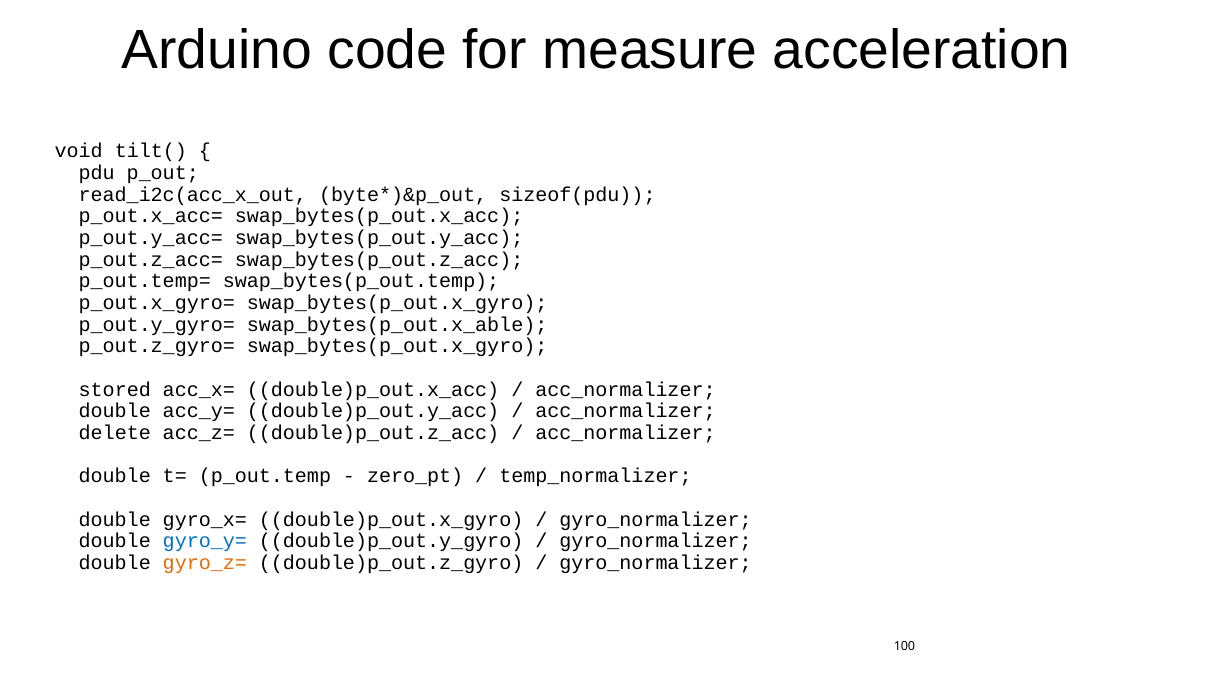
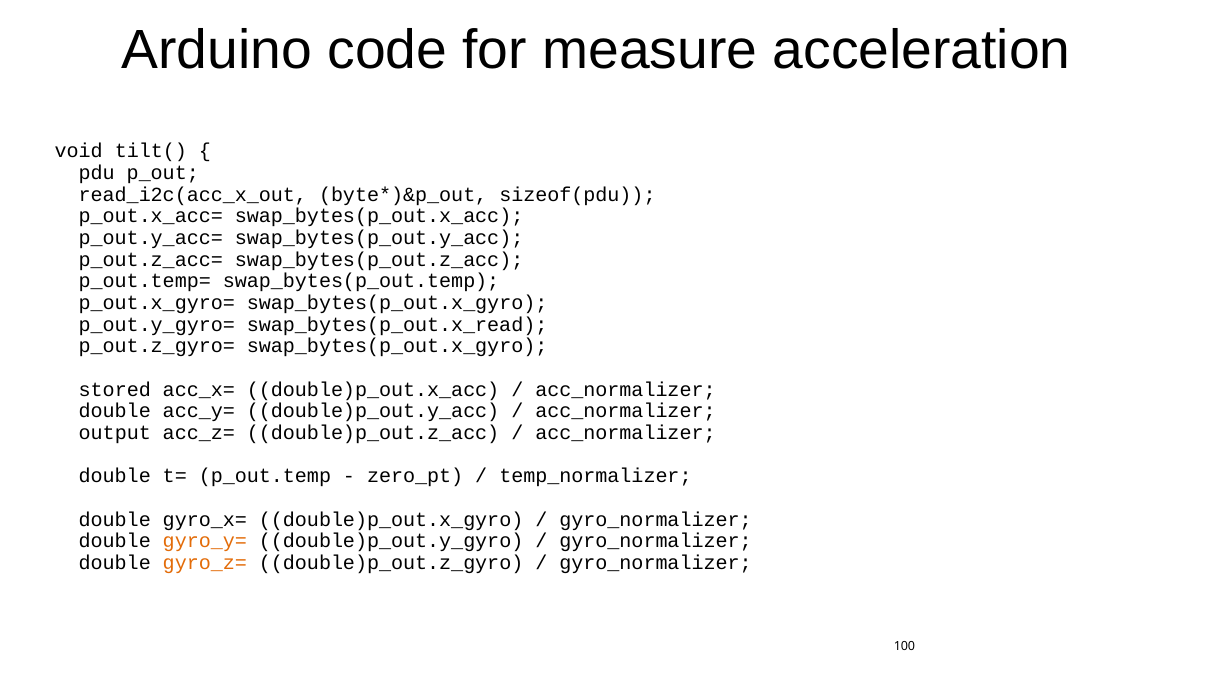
swap_bytes(p_out.x_able: swap_bytes(p_out.x_able -> swap_bytes(p_out.x_read
delete: delete -> output
gyro_y= colour: blue -> orange
